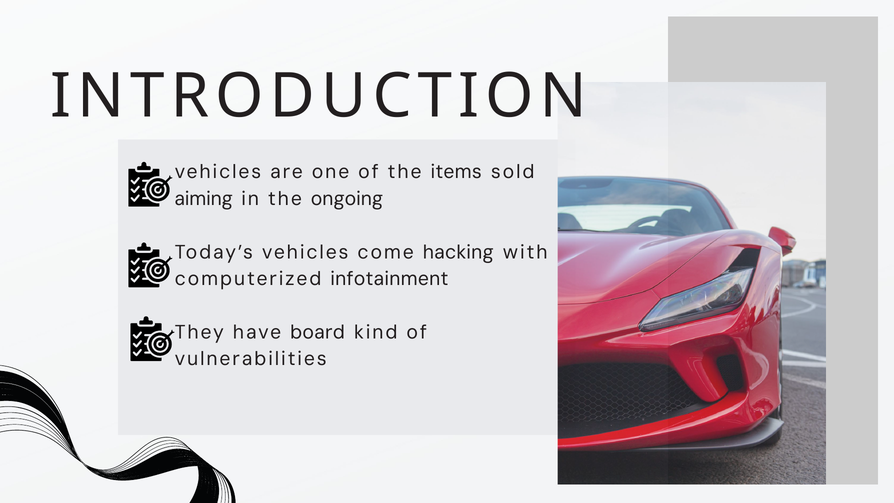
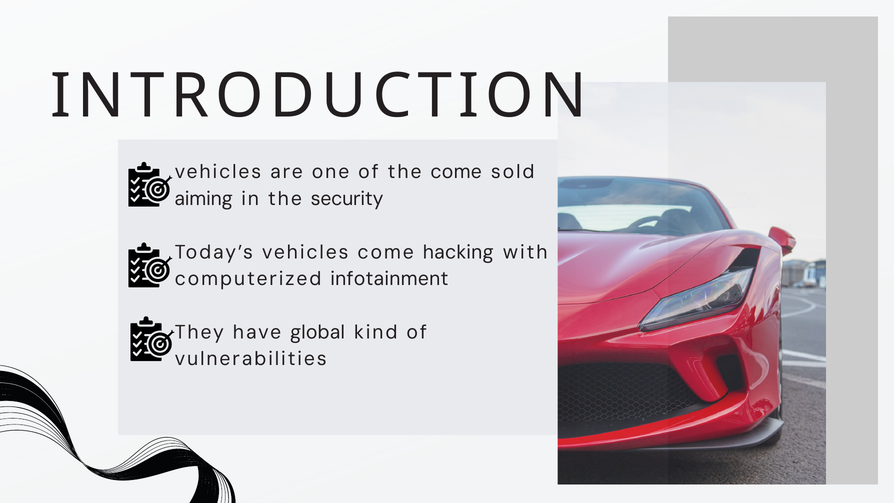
the items: items -> come
ongoing: ongoing -> security
board: board -> global
